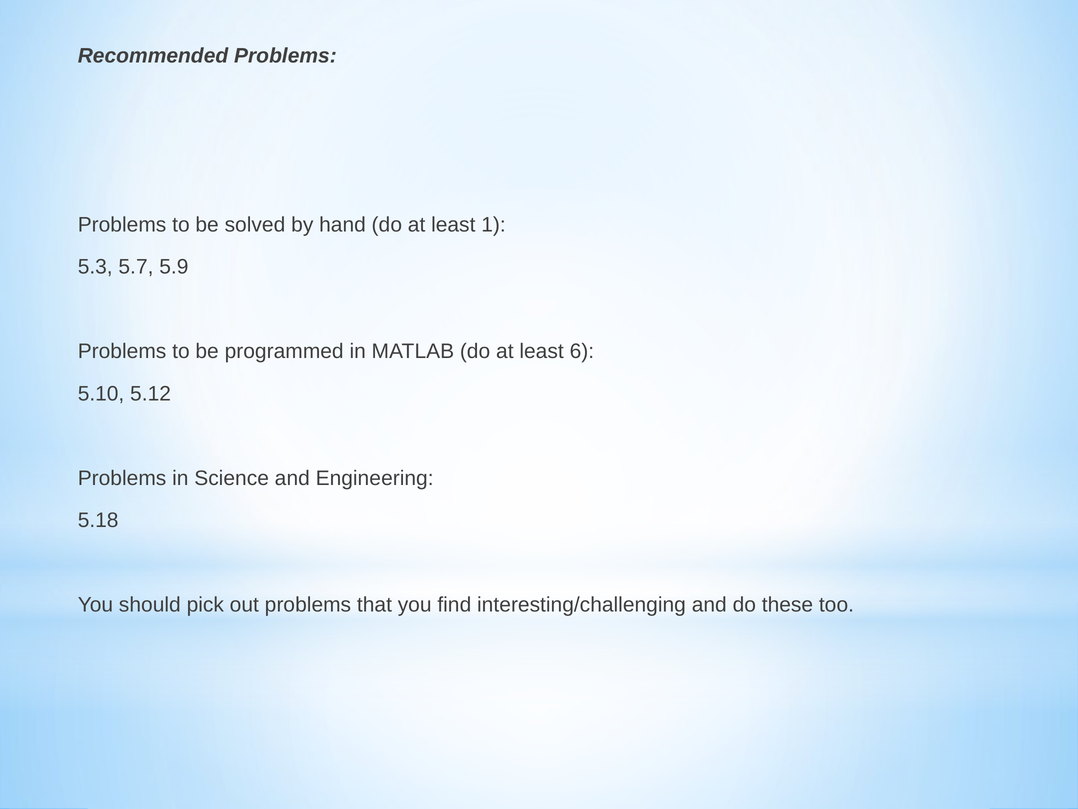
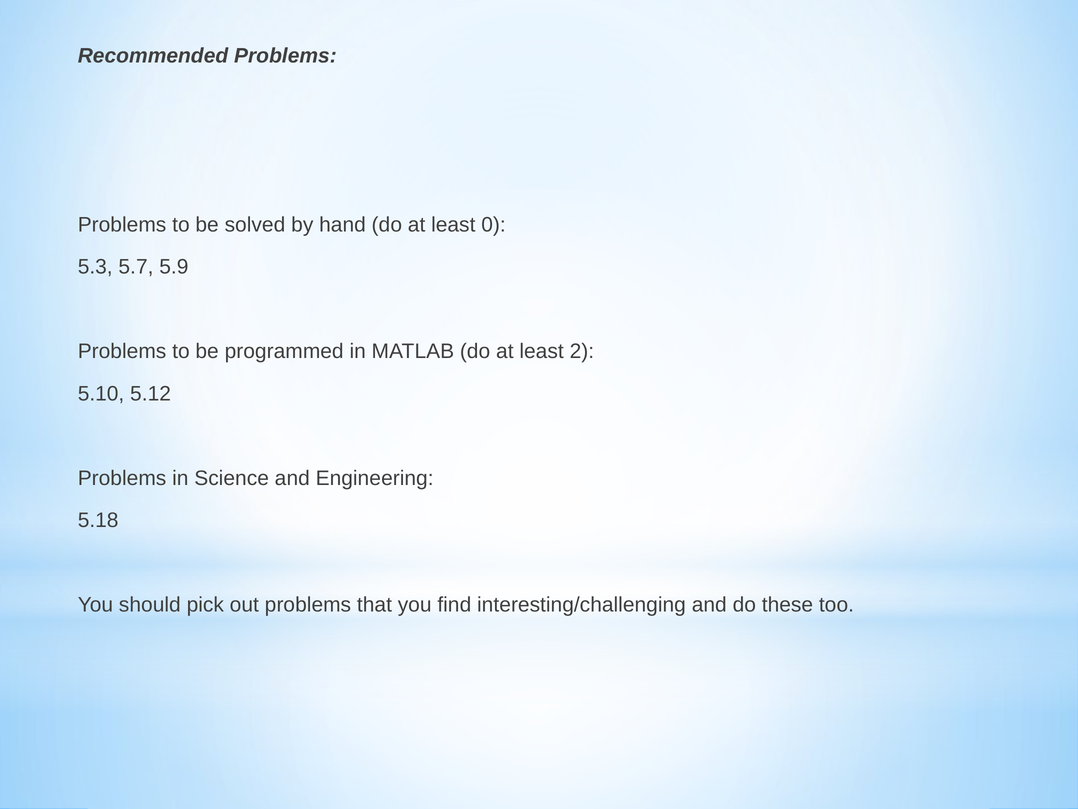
1: 1 -> 0
6: 6 -> 2
